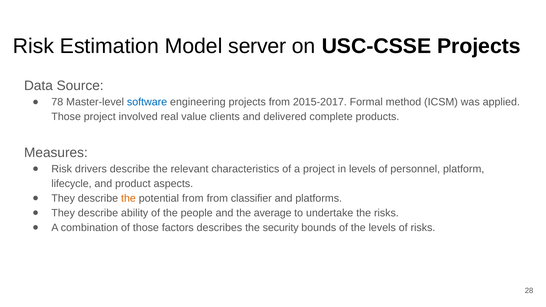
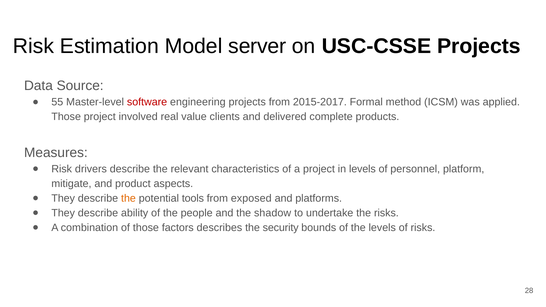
78: 78 -> 55
software colour: blue -> red
lifecycle: lifecycle -> mitigate
potential from: from -> tools
classifier: classifier -> exposed
average: average -> shadow
